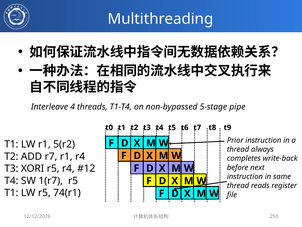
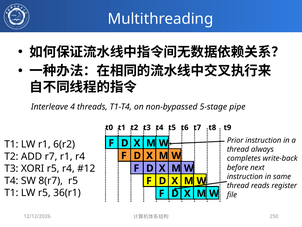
5(r2: 5(r2 -> 6(r2
1(r7: 1(r7 -> 8(r7
74(r1: 74(r1 -> 36(r1
